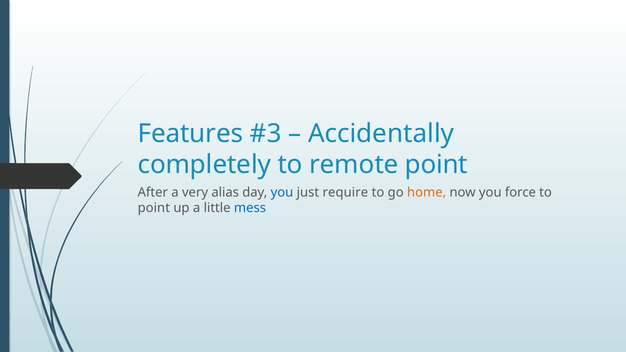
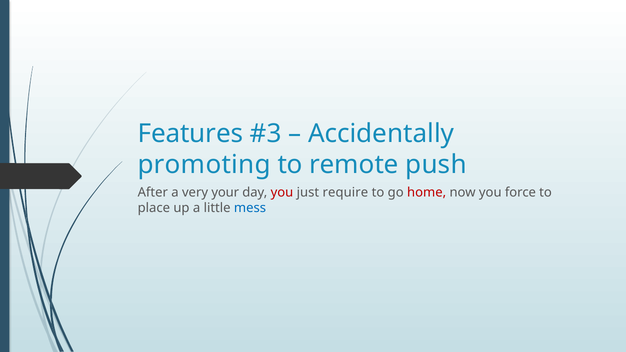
completely: completely -> promoting
remote point: point -> push
alias: alias -> your
you at (282, 192) colour: blue -> red
home colour: orange -> red
point at (154, 208): point -> place
